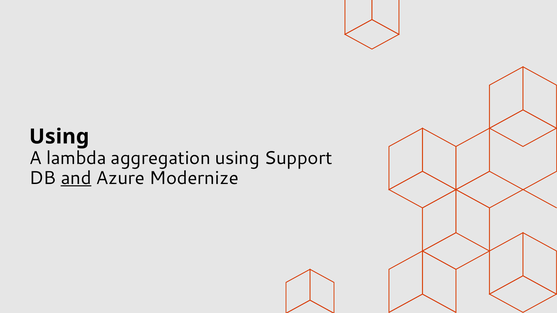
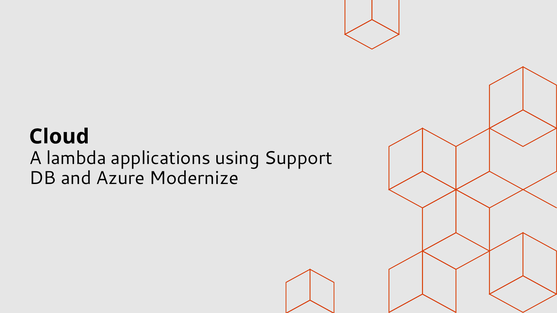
Using at (59, 137): Using -> Cloud
aggregation: aggregation -> applications
and underline: present -> none
